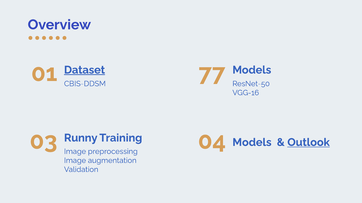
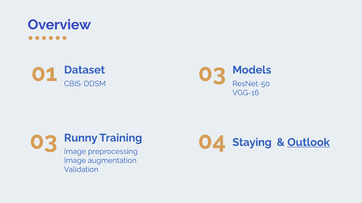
CBIS-DDSM 77: 77 -> 03
Dataset underline: present -> none
04 Models: Models -> Staying
